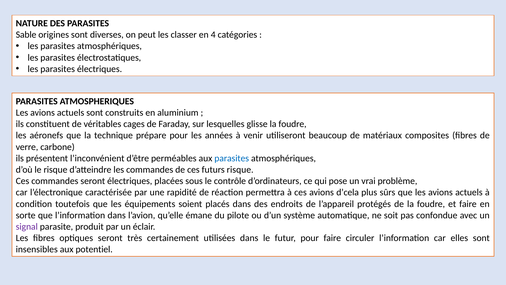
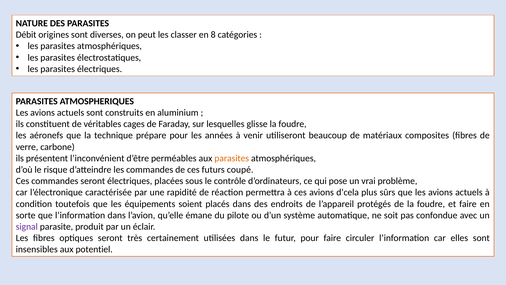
Sable: Sable -> Débit
4: 4 -> 8
parasites at (232, 158) colour: blue -> orange
futurs risque: risque -> coupé
